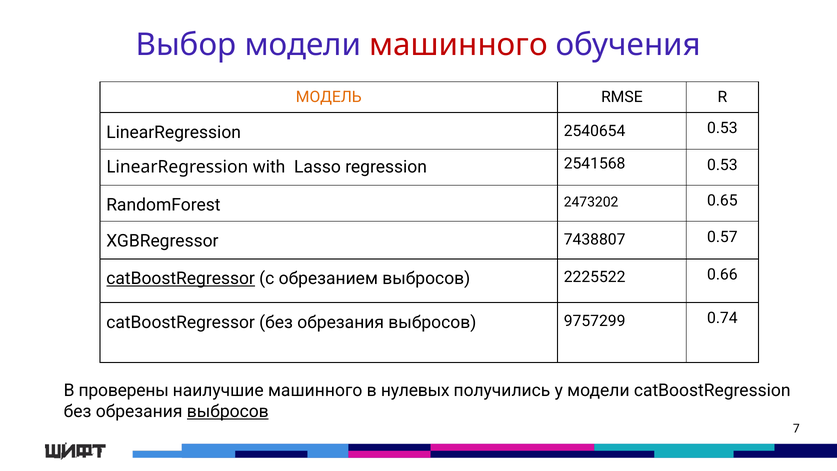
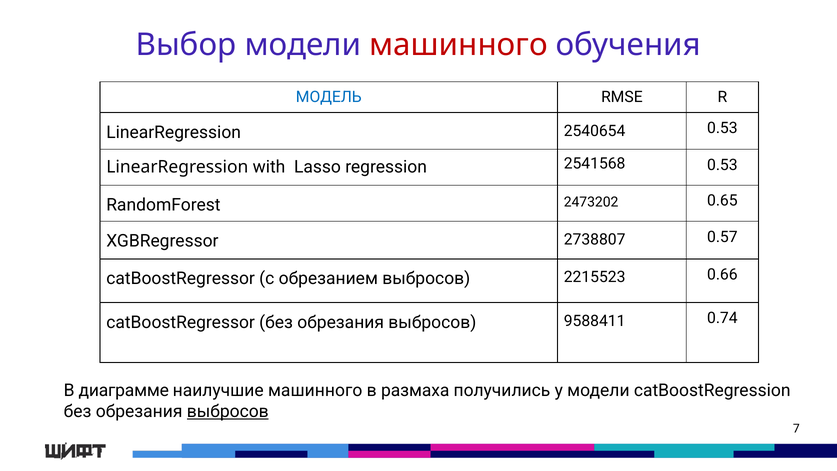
МОДЕЛЬ colour: orange -> blue
7438807: 7438807 -> 2738807
catBoostRegressor at (181, 279) underline: present -> none
2225522: 2225522 -> 2215523
9757299: 9757299 -> 9588411
проверены: проверены -> диаграмме
нулевых: нулевых -> размаха
